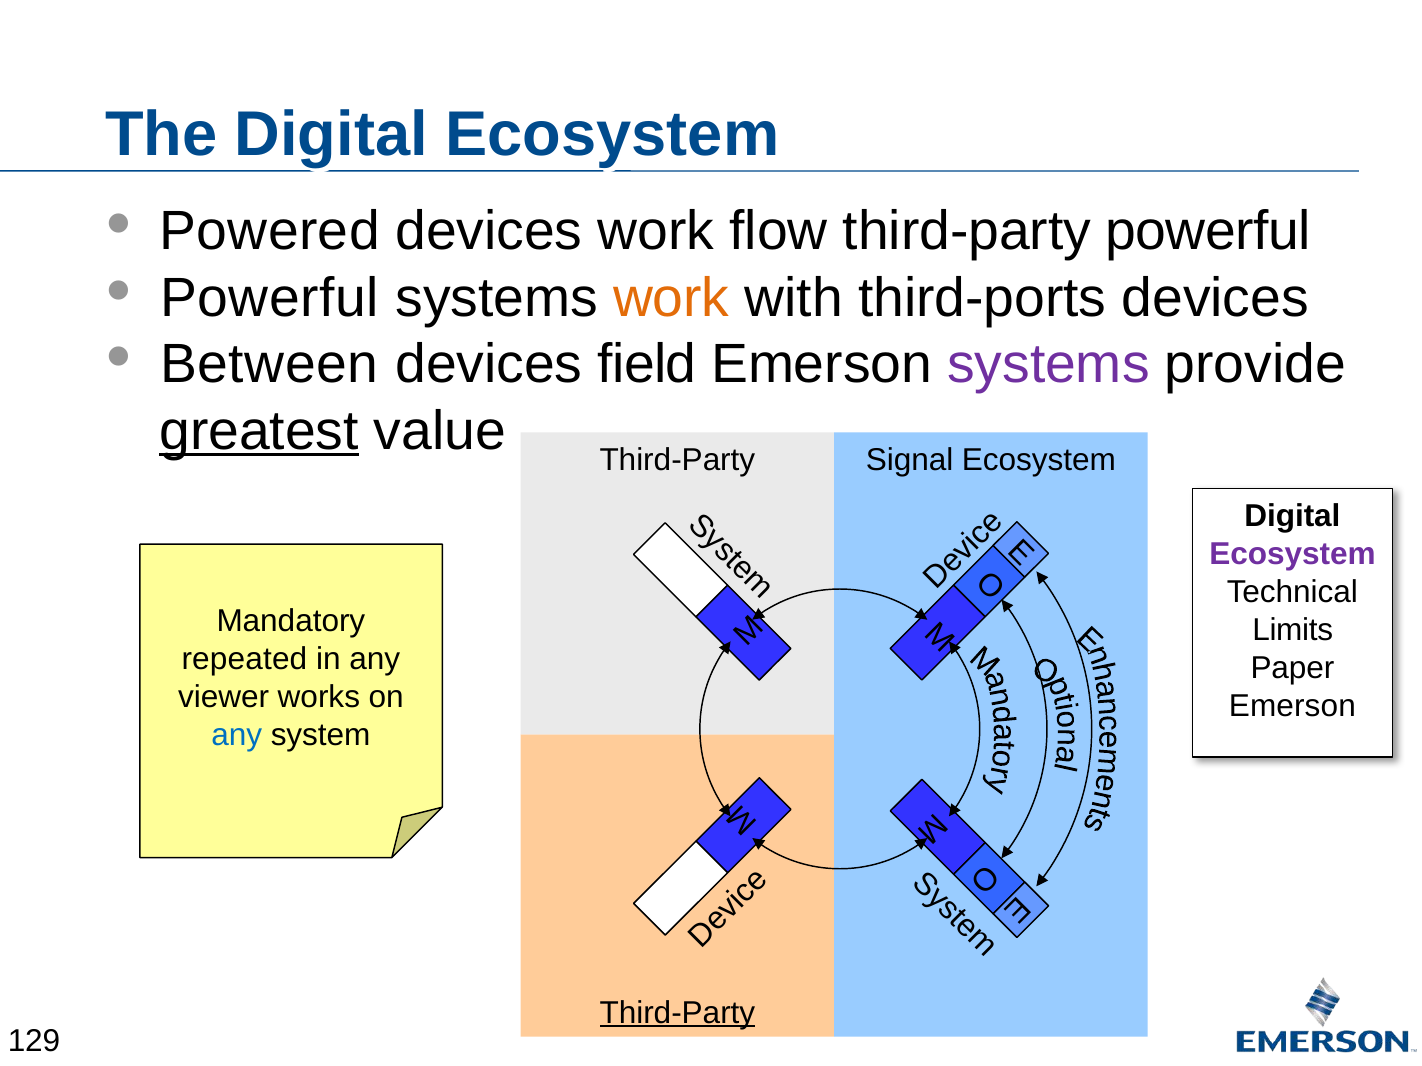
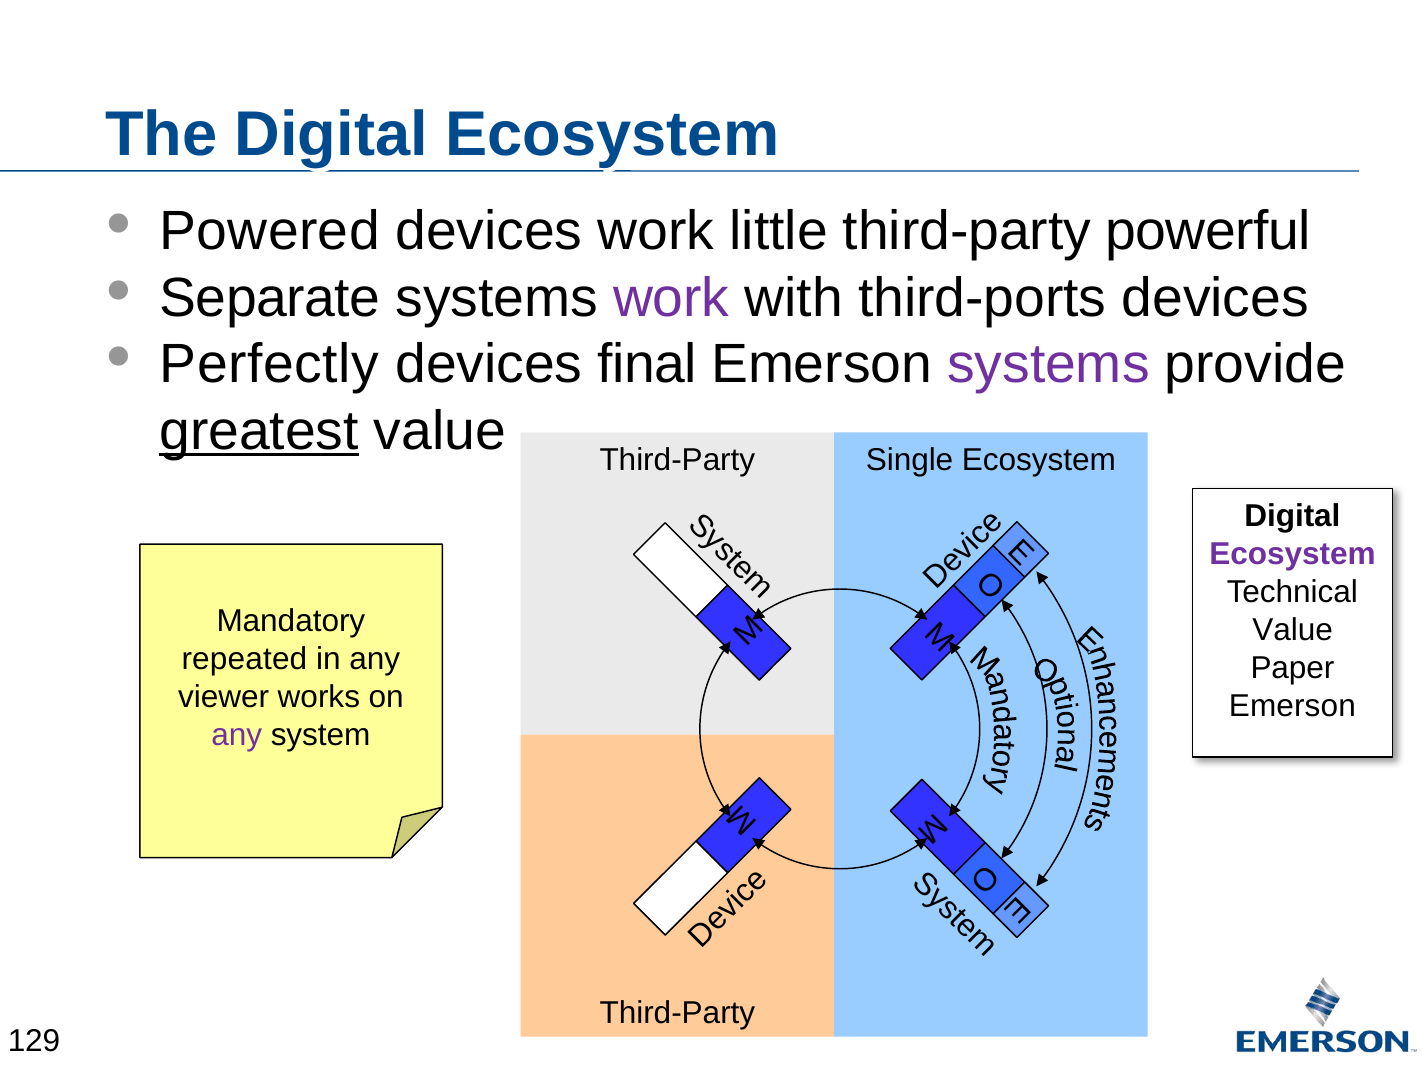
flow: flow -> little
Powerful at (269, 298): Powerful -> Separate
work at (671, 298) colour: orange -> purple
Between: Between -> Perfectly
field: field -> final
Signal: Signal -> Single
Limits at (1293, 630): Limits -> Value
any at (237, 735) colour: blue -> purple
Third-Party at (677, 1013) underline: present -> none
